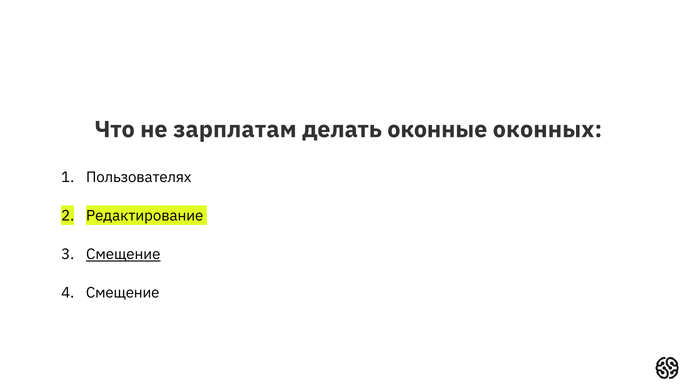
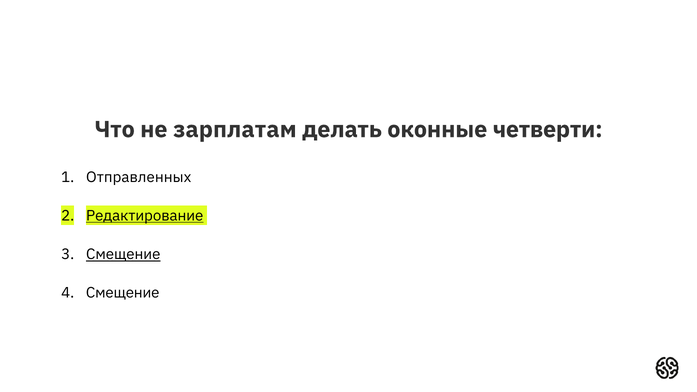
оконных: оконных -> четверти
Пользователях: Пользователях -> Отправленных
Редактирование underline: none -> present
